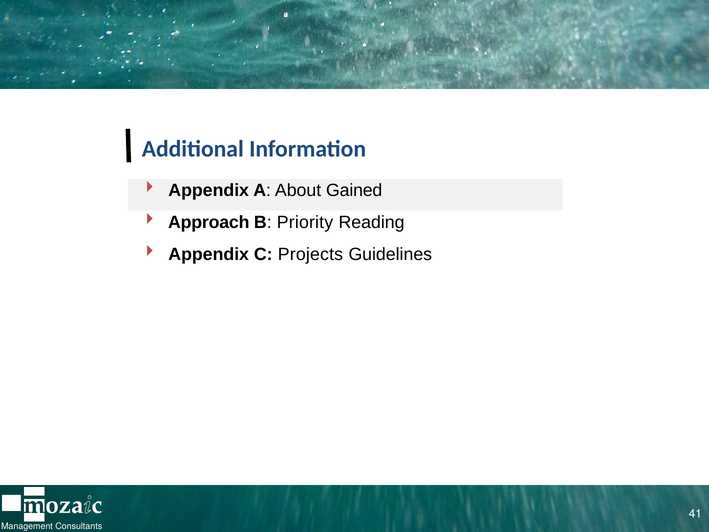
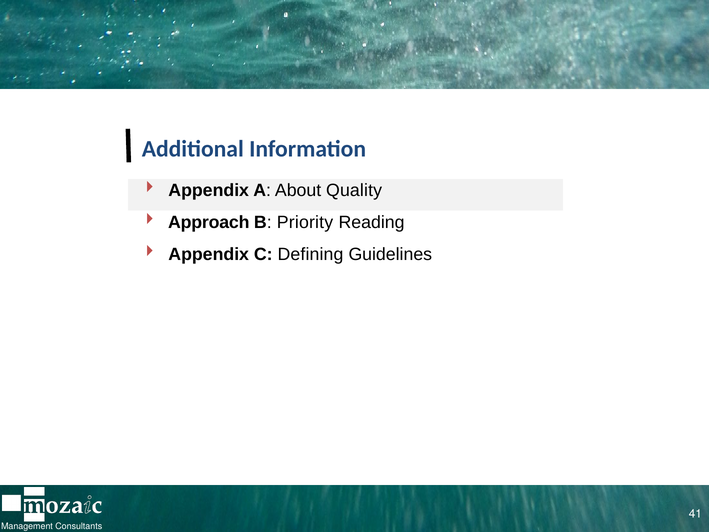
Gained: Gained -> Quality
Projects: Projects -> Defining
